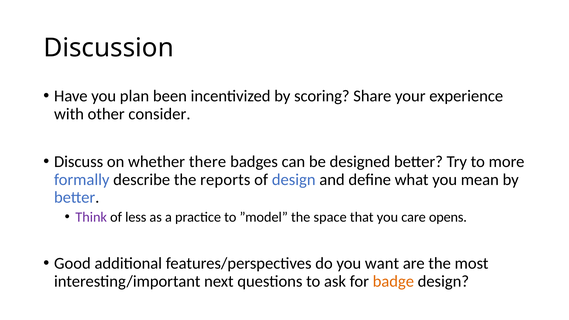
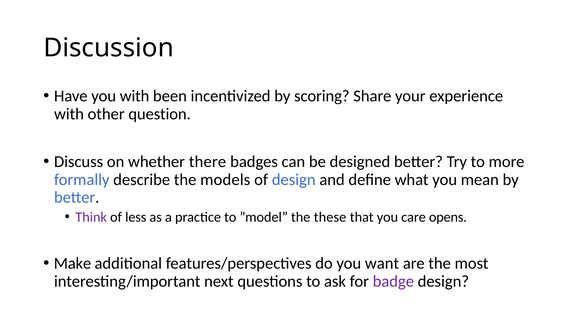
you plan: plan -> with
consider: consider -> question
reports: reports -> models
space: space -> these
Good: Good -> Make
badge colour: orange -> purple
